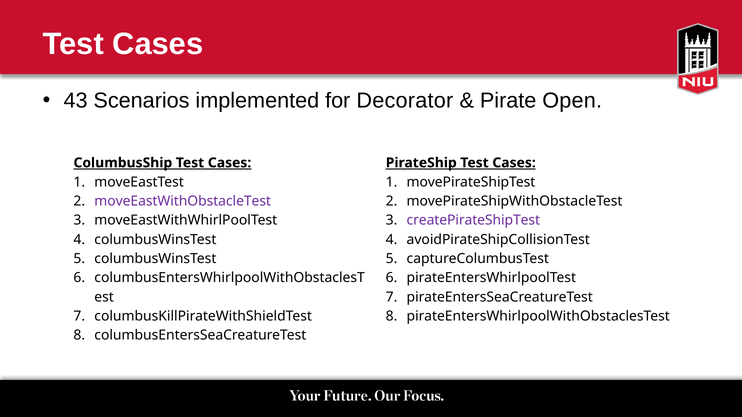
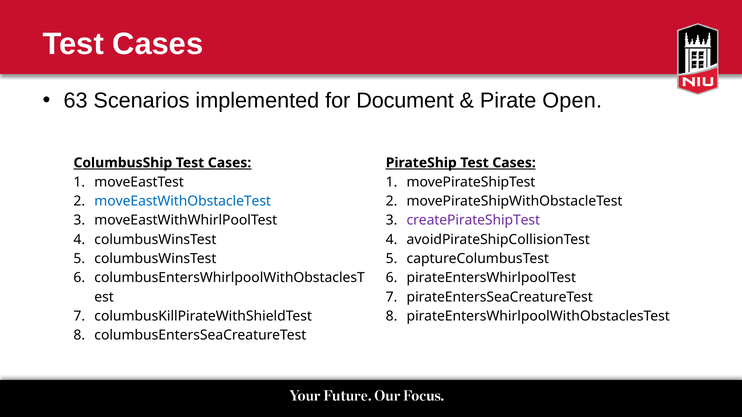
43: 43 -> 63
Decorator: Decorator -> Document
moveEastWithObstacleTest colour: purple -> blue
